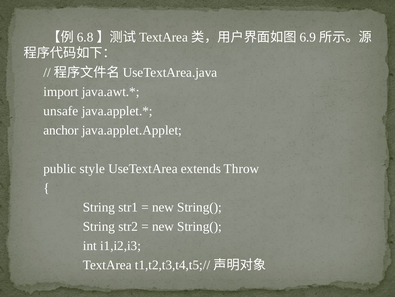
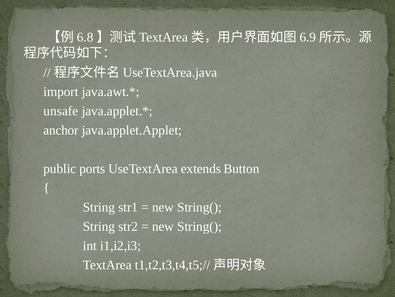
style: style -> ports
Throw: Throw -> Button
